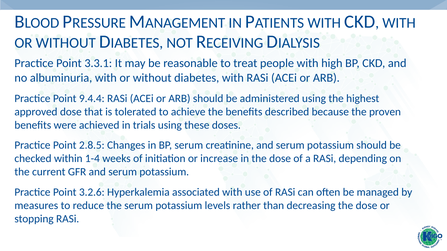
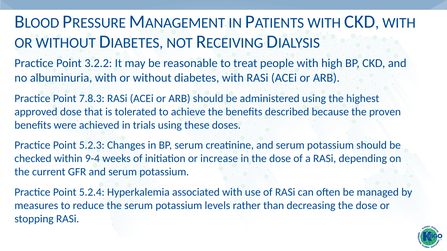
3.3.1: 3.3.1 -> 3.2.2
9.4.4: 9.4.4 -> 7.8.3
2.8.5: 2.8.5 -> 5.2.3
1-4: 1-4 -> 9-4
3.2.6: 3.2.6 -> 5.2.4
